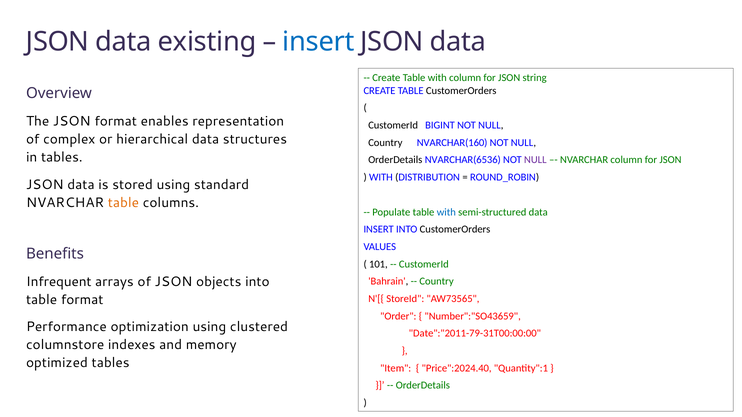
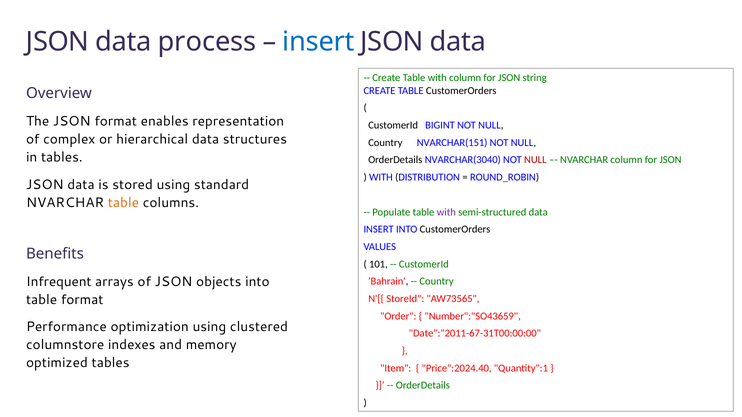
existing: existing -> process
NVARCHAR(160: NVARCHAR(160 -> NVARCHAR(151
NVARCHAR(6536: NVARCHAR(6536 -> NVARCHAR(3040
NULL at (535, 160) colour: purple -> red
with at (446, 212) colour: blue -> purple
Date":"2011-79-31T00:00:00: Date":"2011-79-31T00:00:00 -> Date":"2011-67-31T00:00:00
